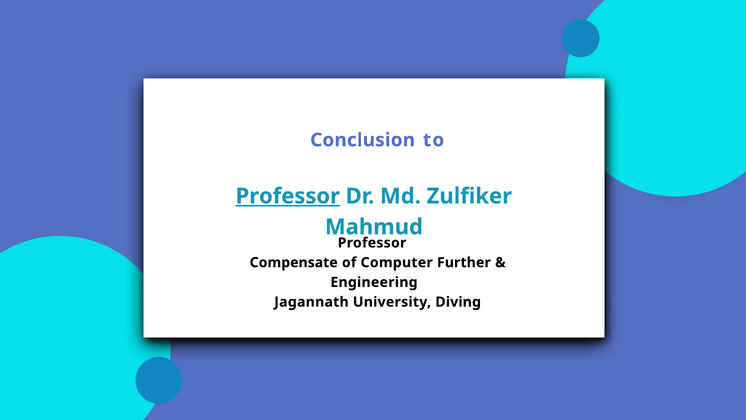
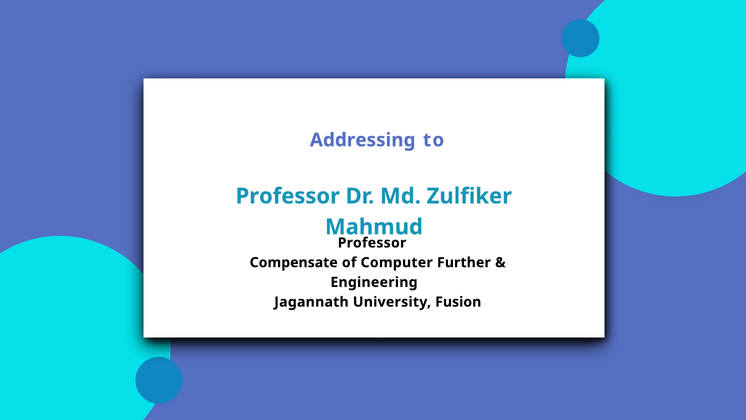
Conclusion: Conclusion -> Addressing
Professor at (288, 196) underline: present -> none
Diving: Diving -> Fusion
